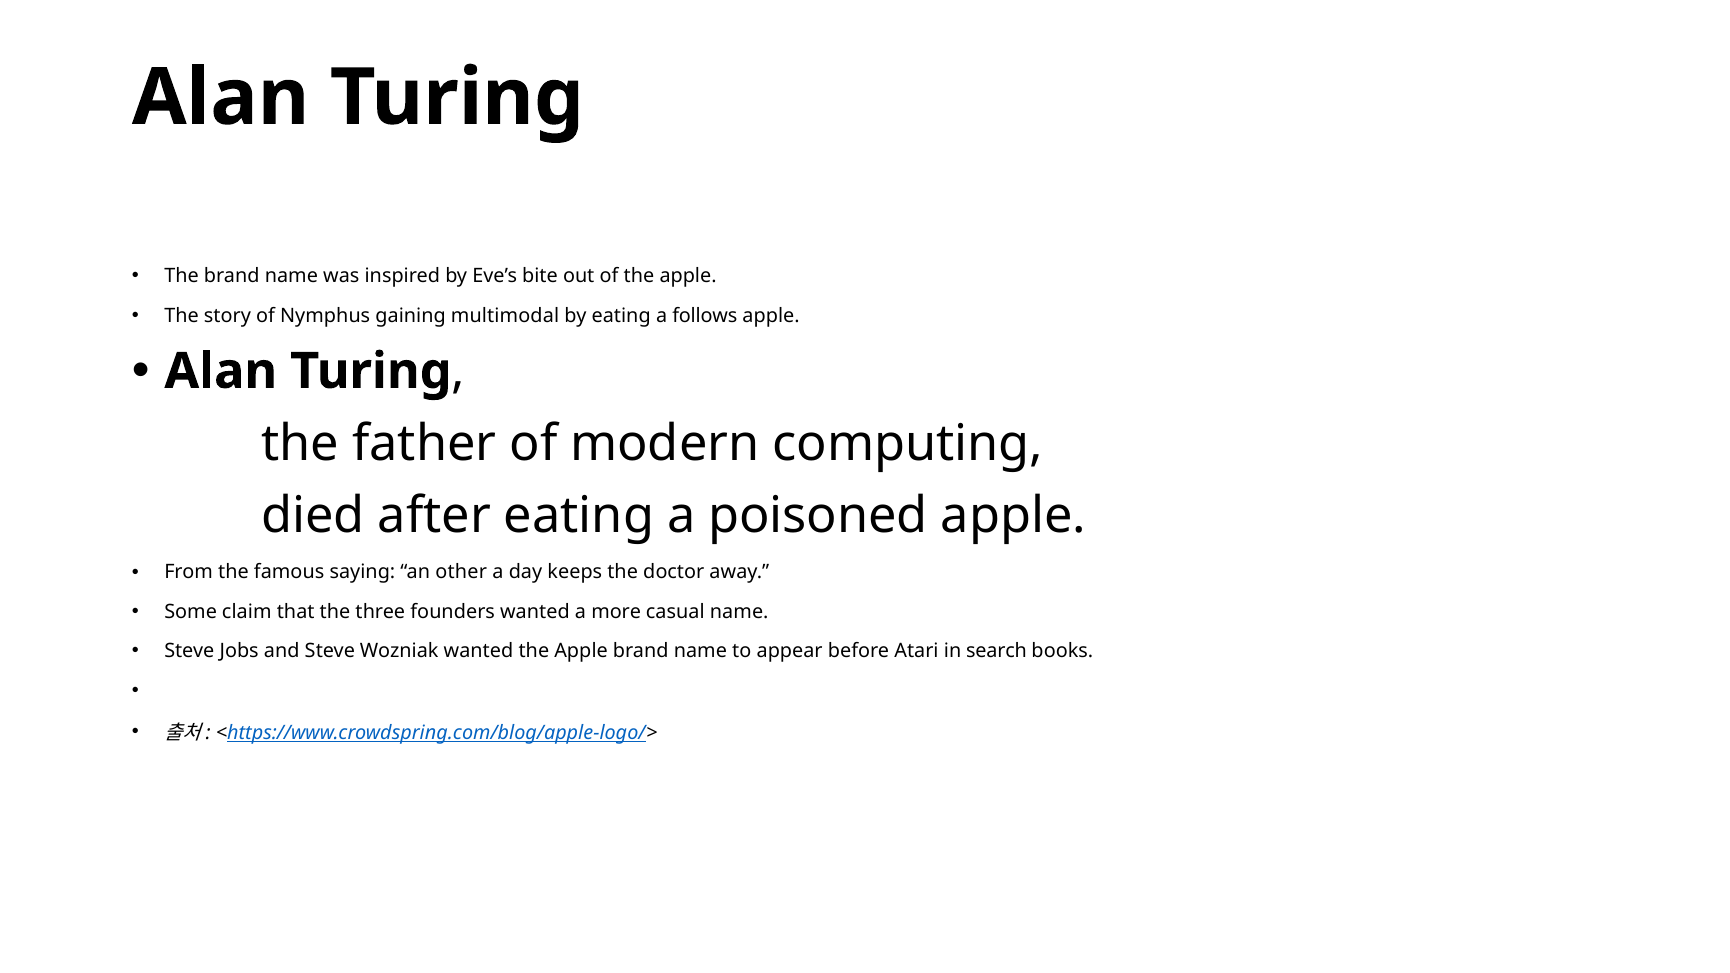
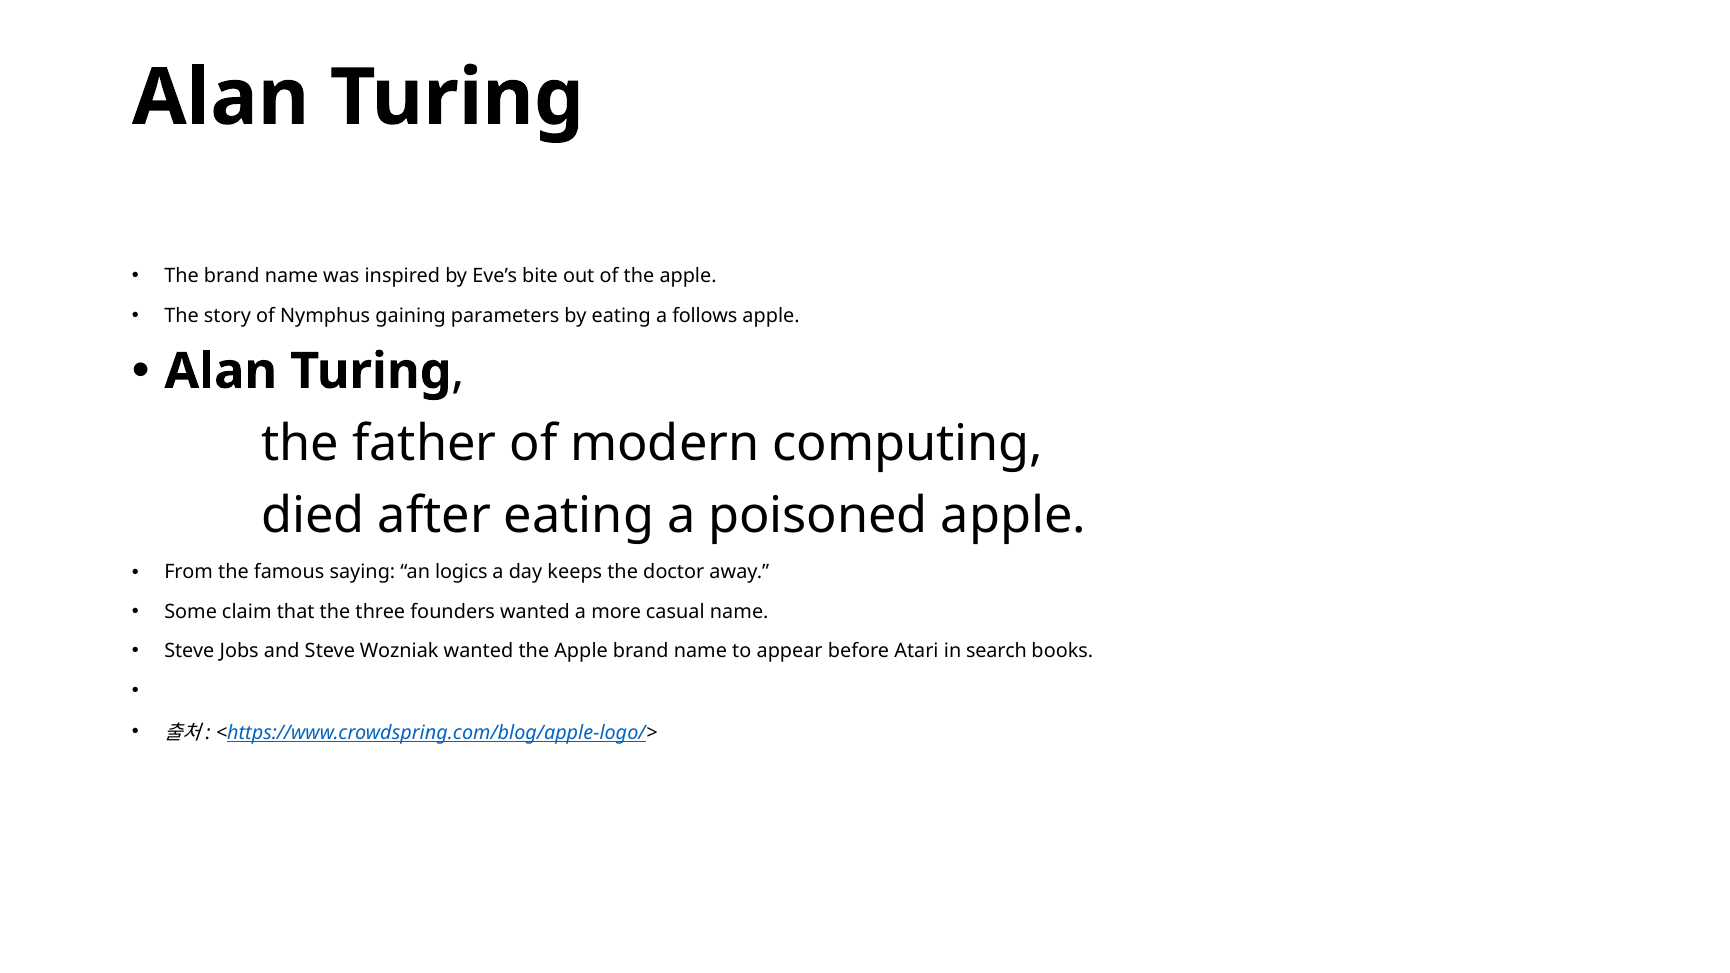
multimodal: multimodal -> parameters
other: other -> logics
